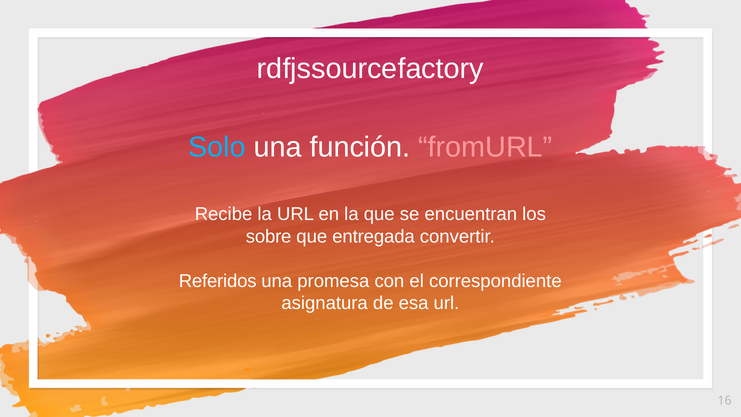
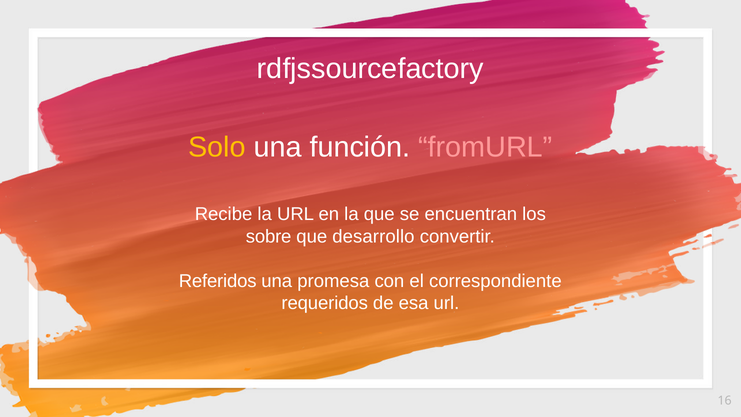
Solo colour: light blue -> yellow
entregada: entregada -> desarrollo
asignatura: asignatura -> requeridos
